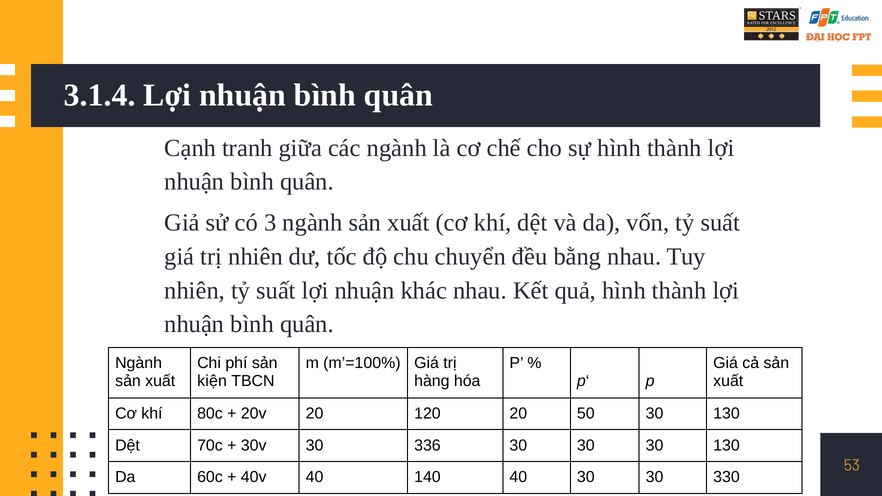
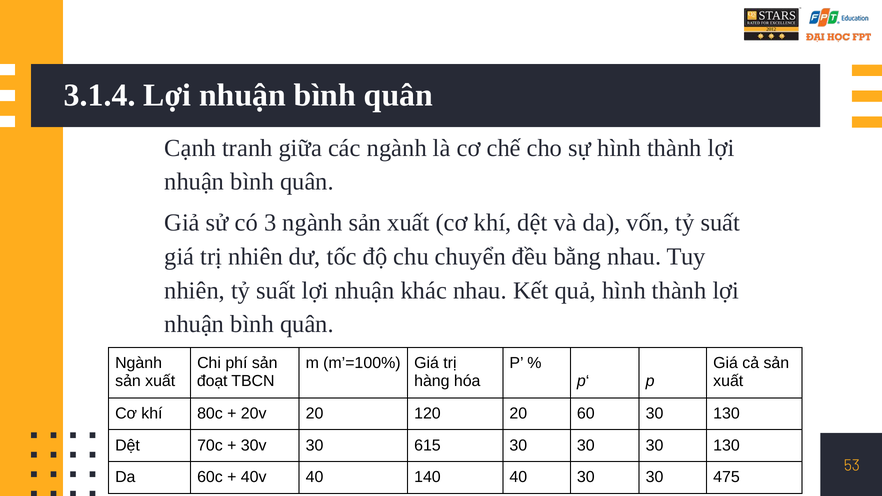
kiện: kiện -> đoạt
50: 50 -> 60
336: 336 -> 615
330: 330 -> 475
